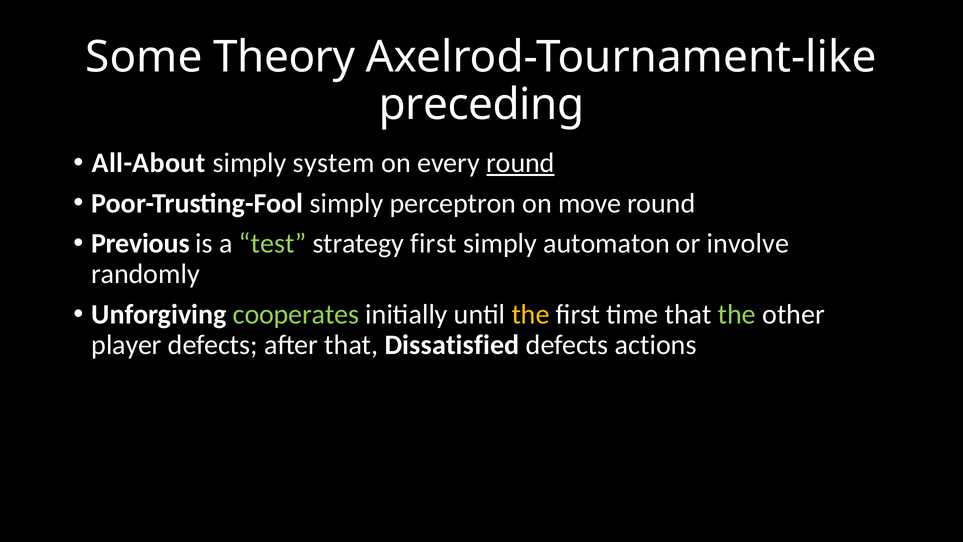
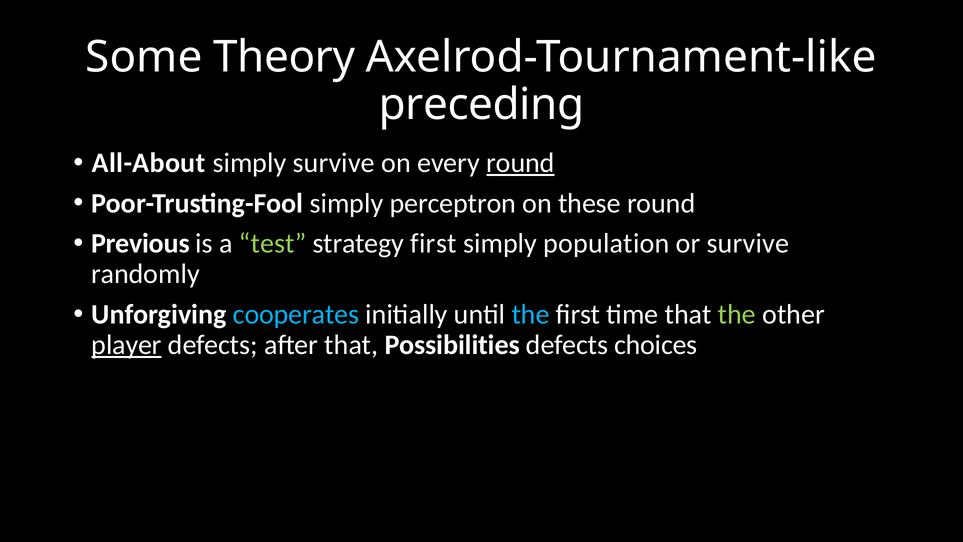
simply system: system -> survive
move: move -> these
automaton: automaton -> population
or involve: involve -> survive
cooperates colour: light green -> light blue
the at (531, 314) colour: yellow -> light blue
player underline: none -> present
Dissatisfied: Dissatisfied -> Possibilities
actions: actions -> choices
